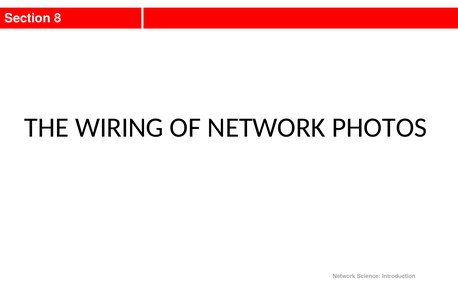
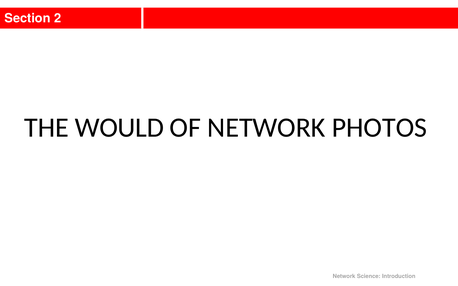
8: 8 -> 2
WIRING: WIRING -> WOULD
